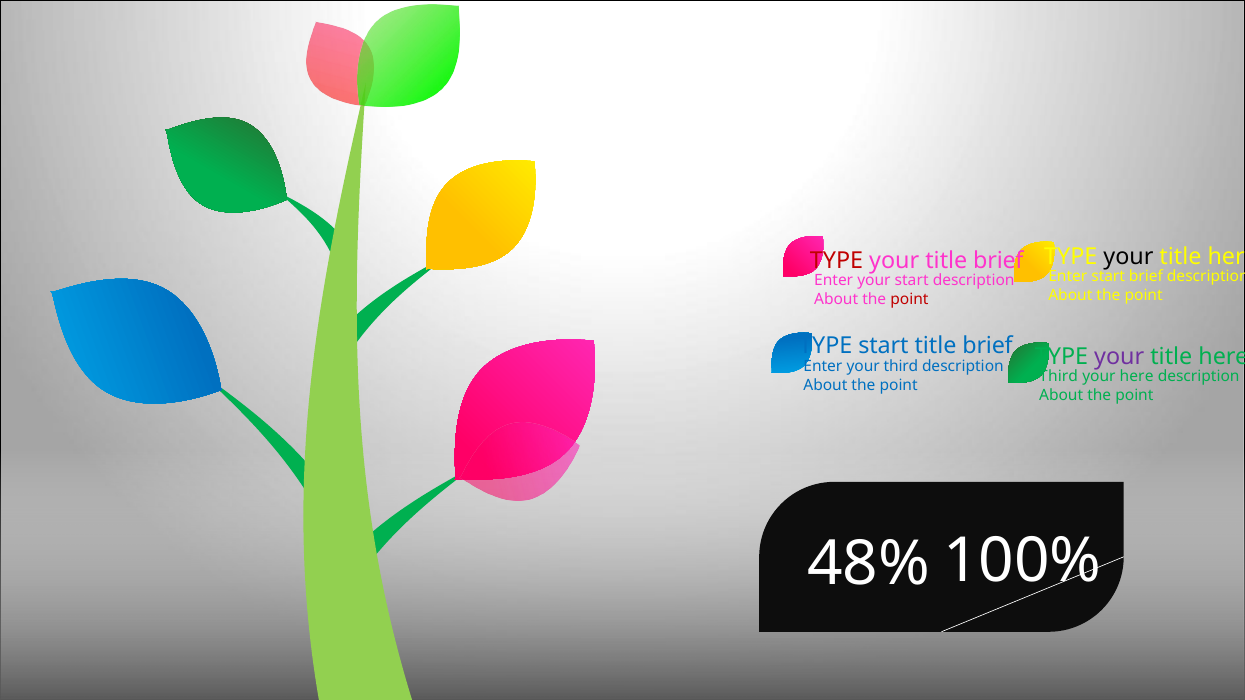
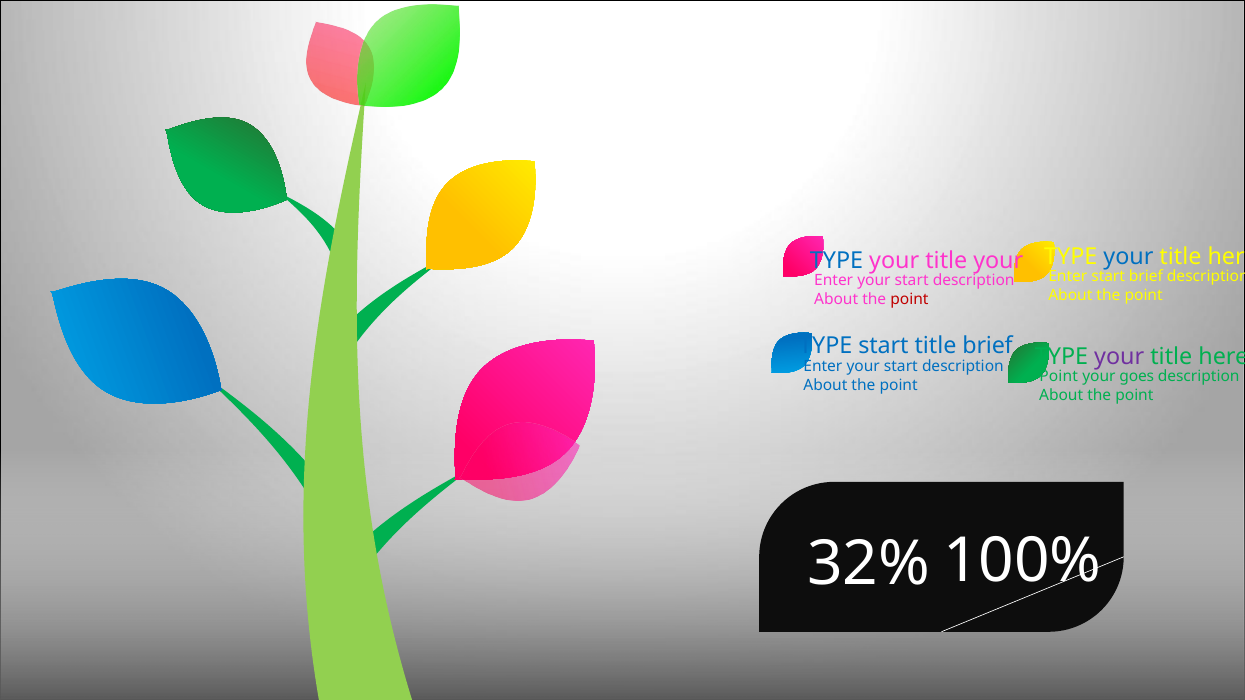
your at (1128, 257) colour: black -> blue
TYPE at (837, 260) colour: red -> blue
your title brief: brief -> your
third at (901, 367): third -> start
Third at (1059, 377): Third -> Point
your here: here -> goes
48%: 48% -> 32%
